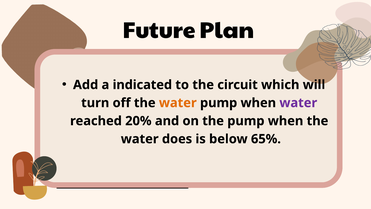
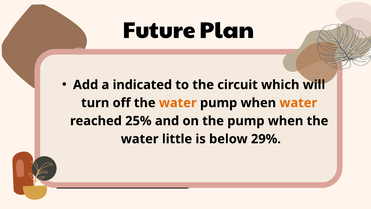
water at (298, 103) colour: purple -> orange
20%: 20% -> 25%
does: does -> little
65%: 65% -> 29%
